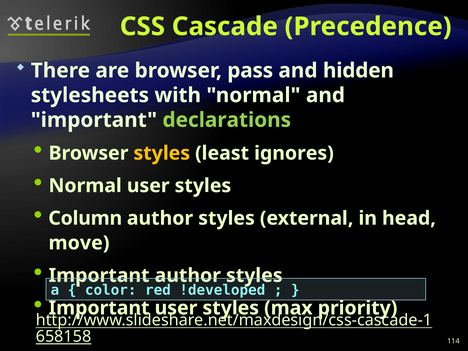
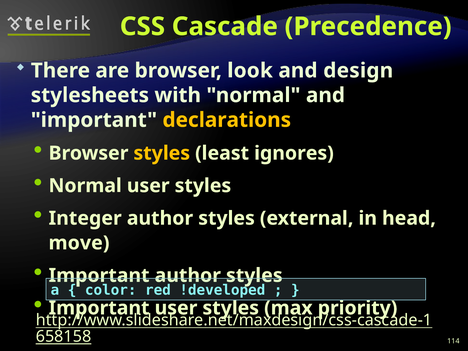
pass: pass -> look
hidden: hidden -> design
declarations colour: light green -> yellow
Column: Column -> Integer
